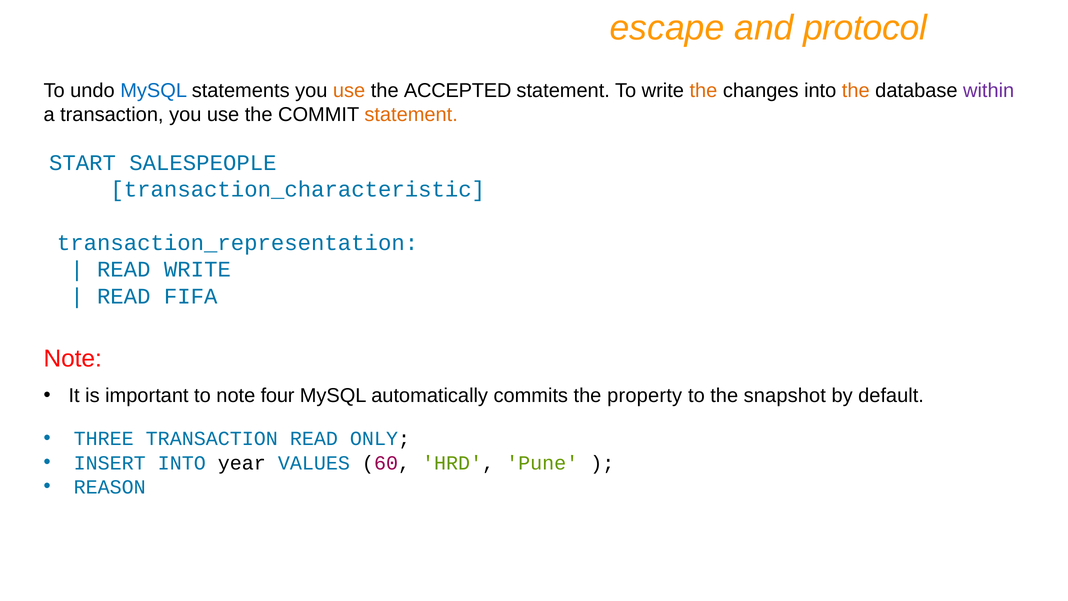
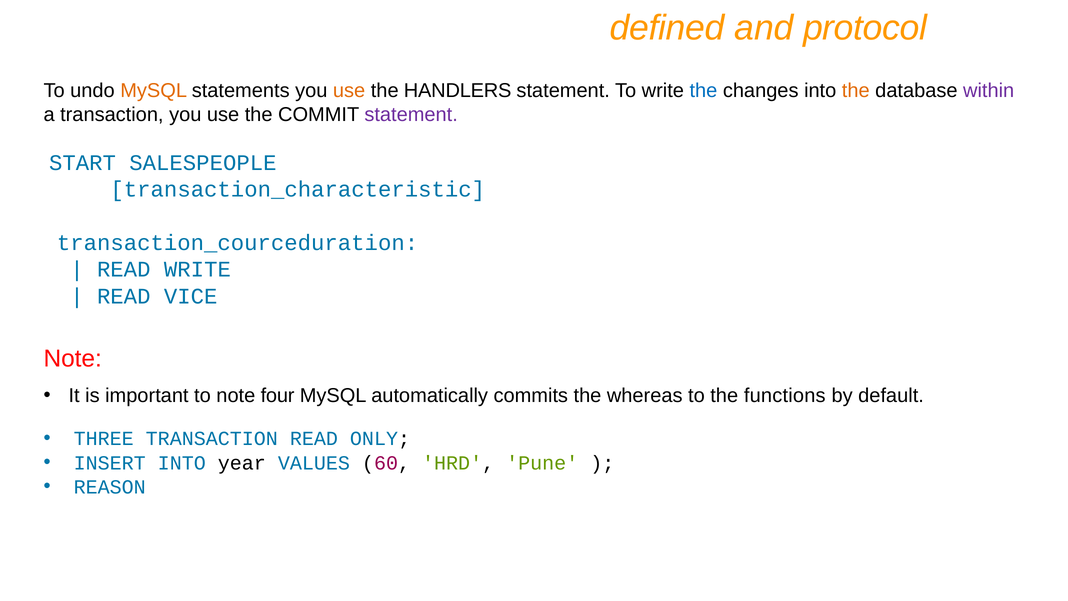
escape: escape -> defined
MySQL at (154, 91) colour: blue -> orange
ACCEPTED: ACCEPTED -> HANDLERS
the at (703, 91) colour: orange -> blue
statement at (411, 115) colour: orange -> purple
transaction_representation: transaction_representation -> transaction_courceduration
FIFA: FIFA -> VICE
property: property -> whereas
snapshot: snapshot -> functions
